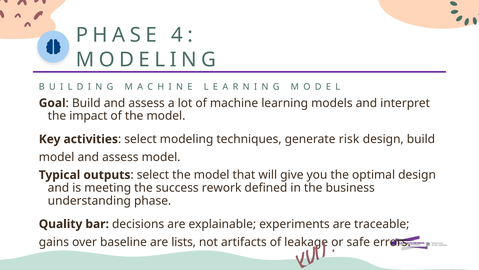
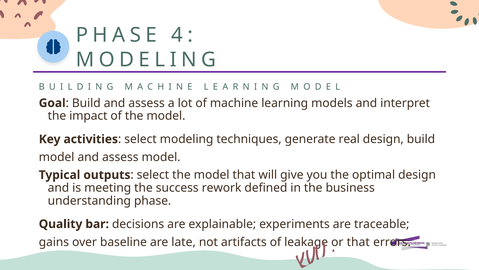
risk: risk -> real
lists: lists -> late
safe at (358, 242): safe -> that
